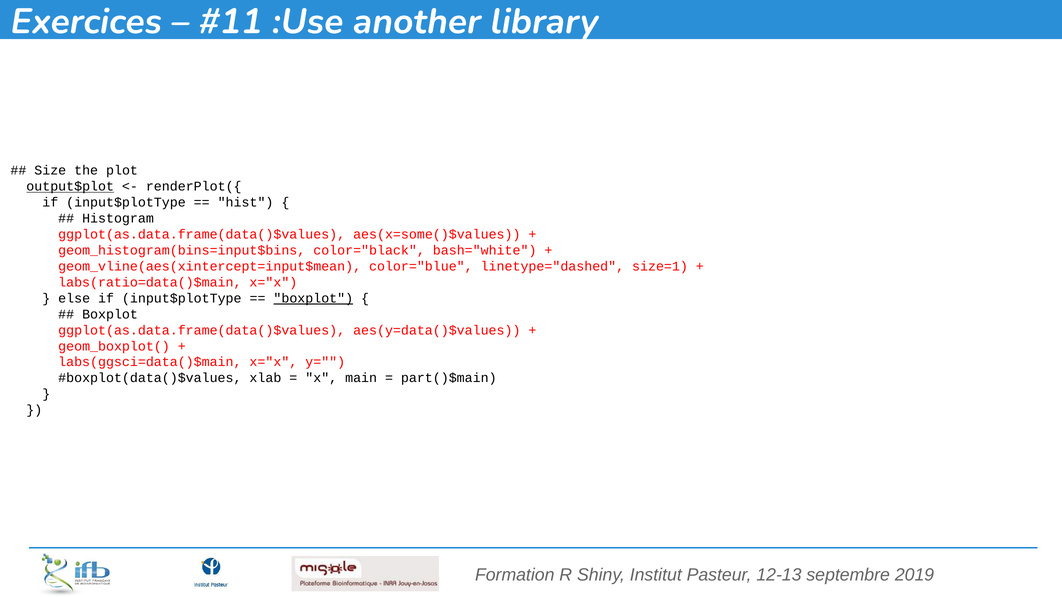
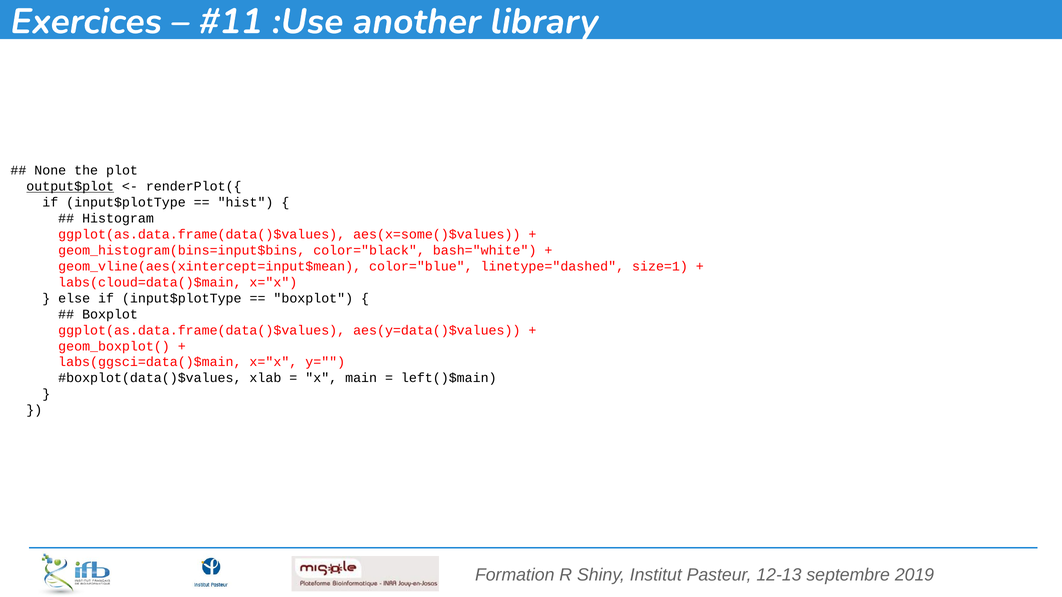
Size: Size -> None
labs(ratio=data()$main: labs(ratio=data()$main -> labs(cloud=data()$main
boxplot at (313, 298) underline: present -> none
part()$main: part()$main -> left()$main
